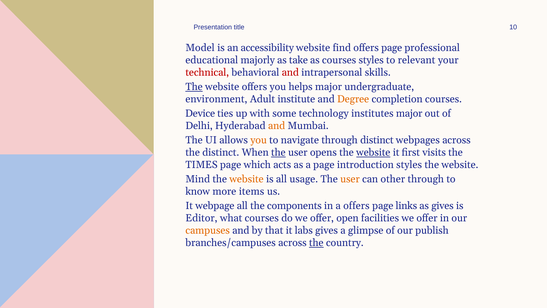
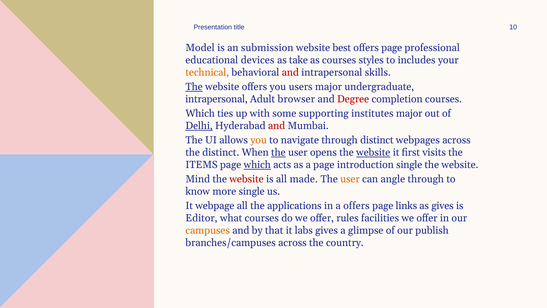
accessibility: accessibility -> submission
find: find -> best
majorly: majorly -> devices
relevant: relevant -> includes
technical colour: red -> orange
helps: helps -> users
environment at (216, 99): environment -> intrapersonal
institute: institute -> browser
Degree colour: orange -> red
Device at (200, 113): Device -> Which
technology: technology -> supporting
Delhi underline: none -> present
and at (277, 126) colour: orange -> red
TIMES: TIMES -> ITEMS
which at (257, 165) underline: none -> present
introduction styles: styles -> single
website at (247, 179) colour: orange -> red
usage: usage -> made
other: other -> angle
more items: items -> single
components: components -> applications
open: open -> rules
the at (316, 243) underline: present -> none
